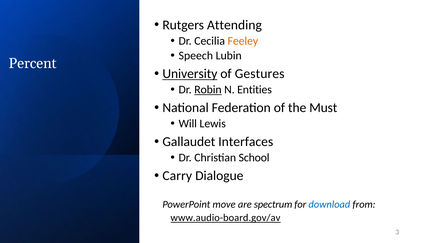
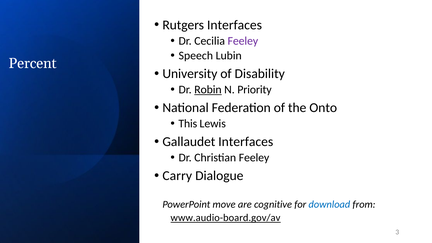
Rutgers Attending: Attending -> Interfaces
Feeley at (243, 41) colour: orange -> purple
University underline: present -> none
Gestures: Gestures -> Disability
Entities: Entities -> Priority
Must: Must -> Onto
Will: Will -> This
Christian School: School -> Feeley
spectrum: spectrum -> cognitive
